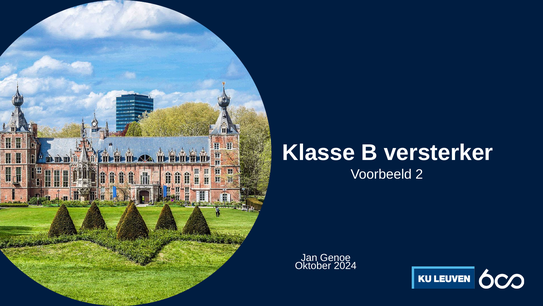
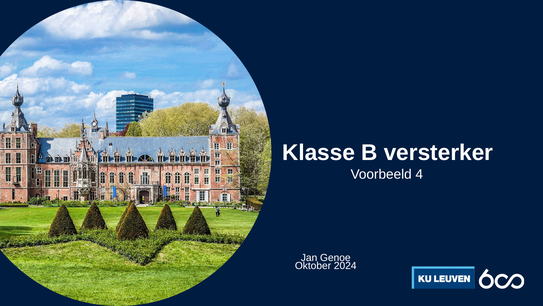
2: 2 -> 4
